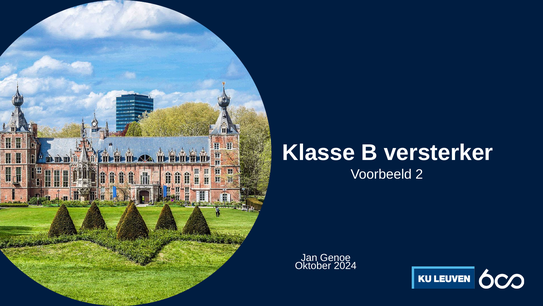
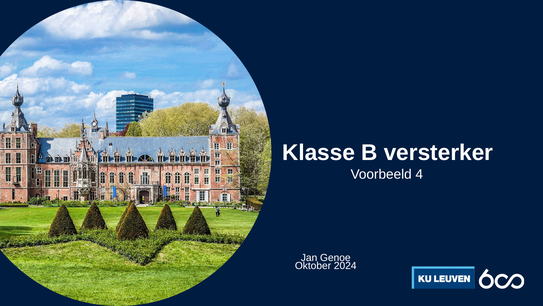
2: 2 -> 4
